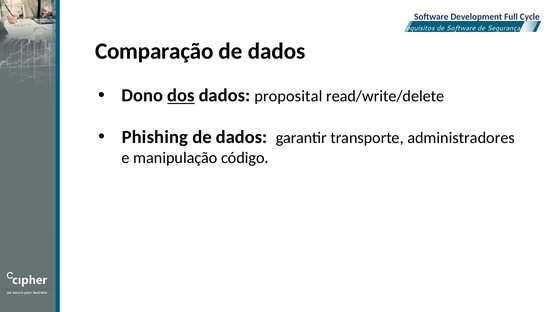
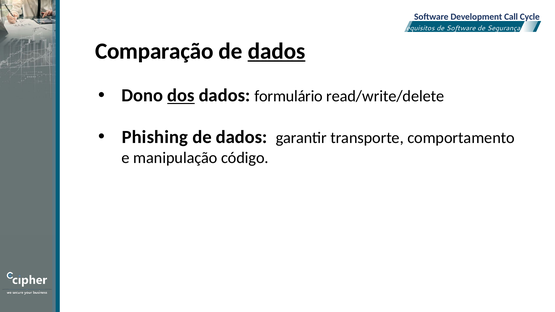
Full: Full -> Call
dados at (277, 51) underline: none -> present
proposital: proposital -> formulário
administradores: administradores -> comportamento
